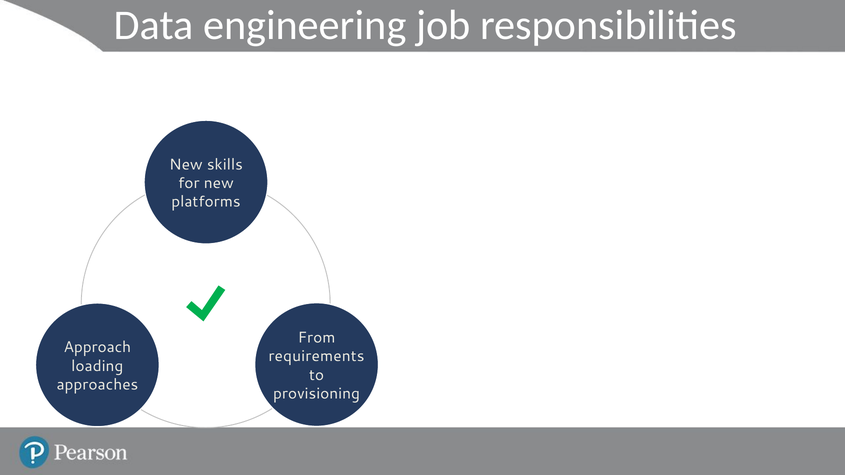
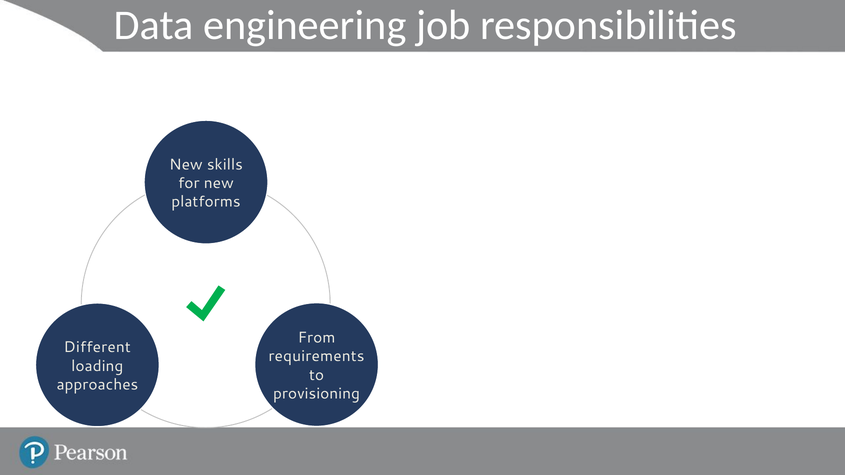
Approach: Approach -> Different
